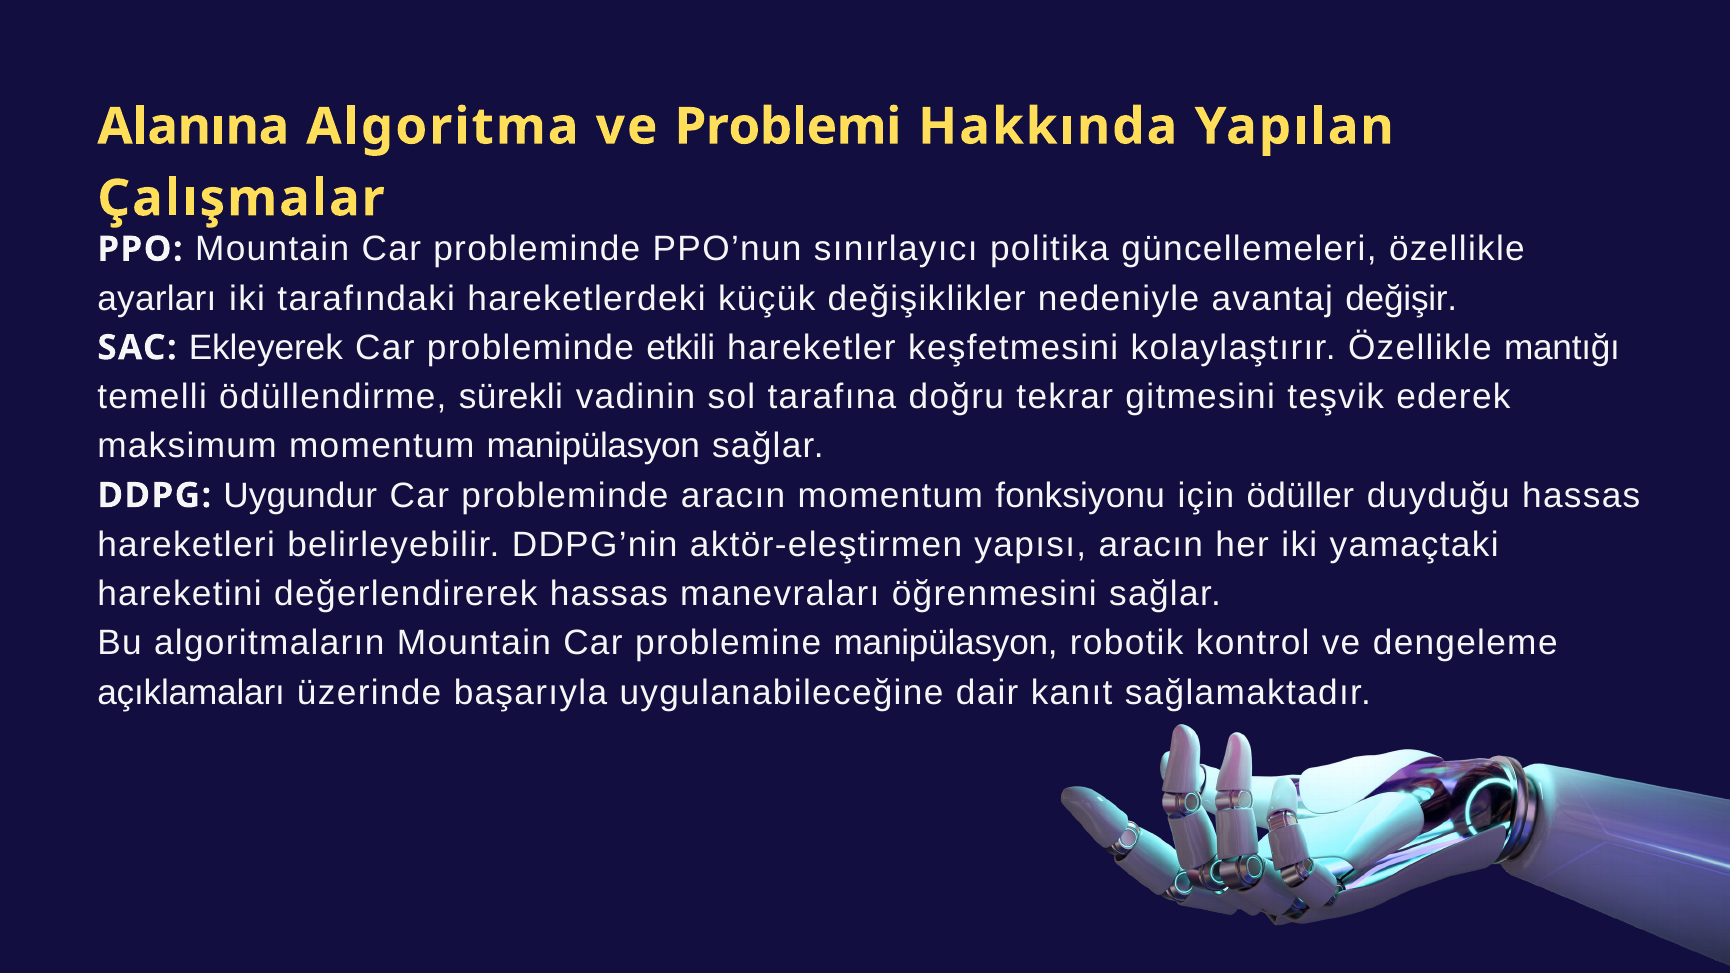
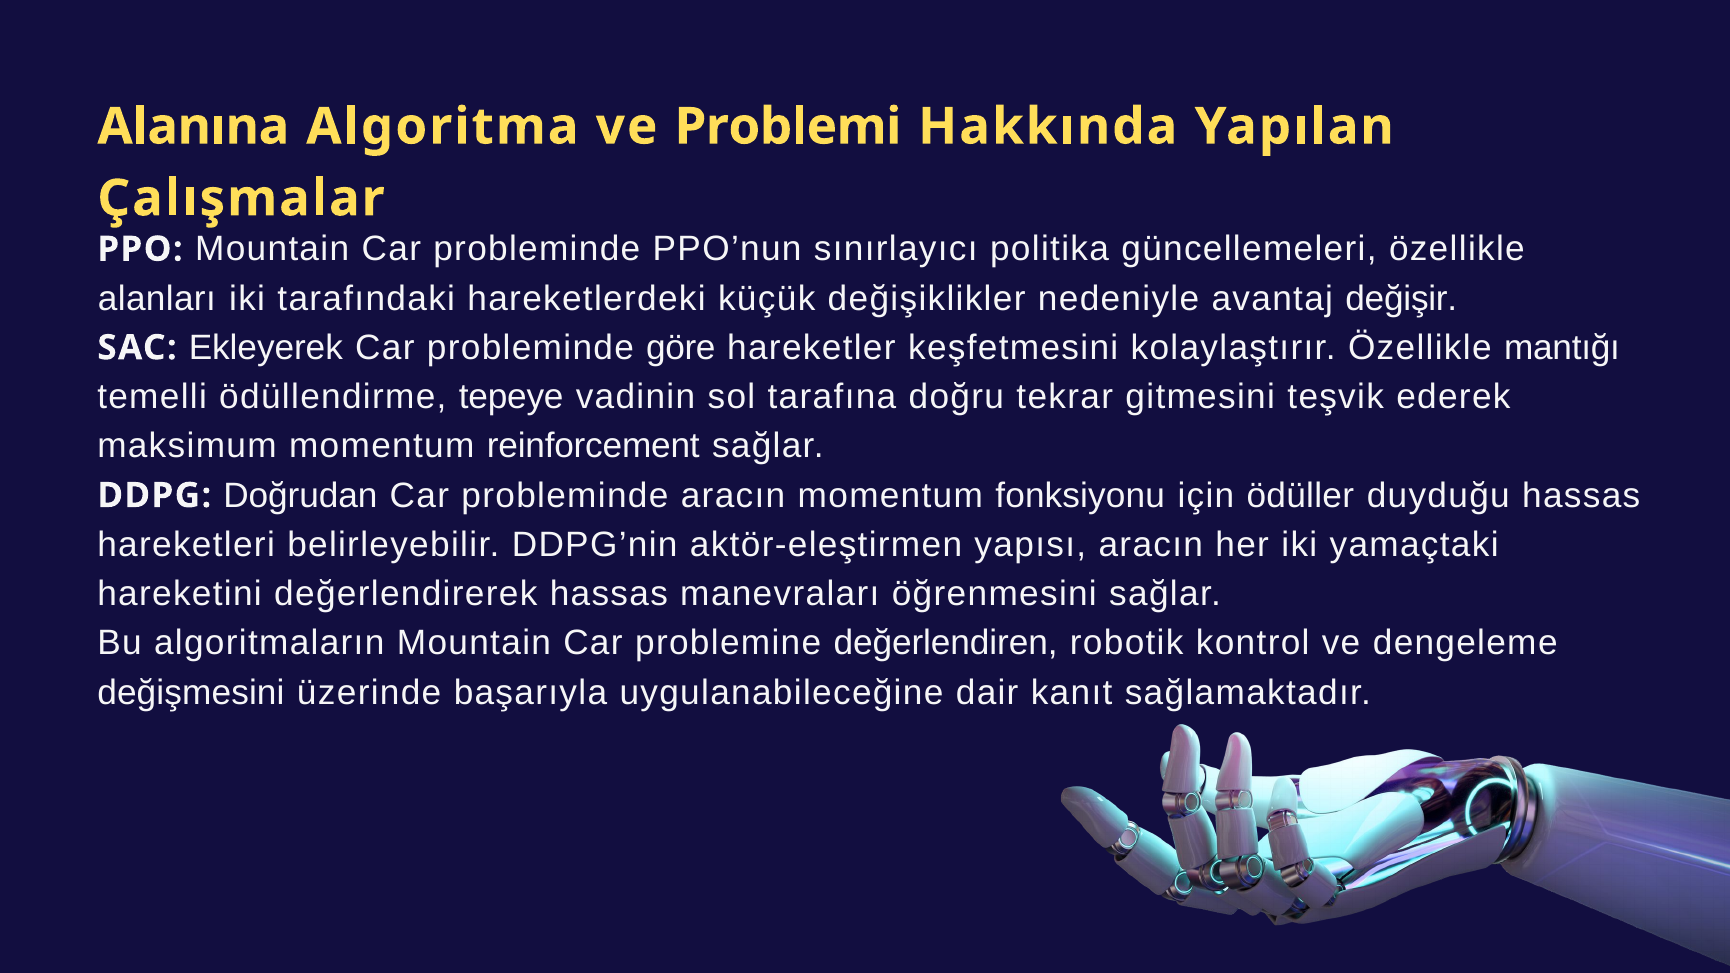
ayarları: ayarları -> alanları
etkili: etkili -> göre
sürekli: sürekli -> tepeye
momentum manipülasyon: manipülasyon -> reinforcement
Uygundur: Uygundur -> Doğrudan
problemine manipülasyon: manipülasyon -> değerlendiren
açıklamaları: açıklamaları -> değişmesini
